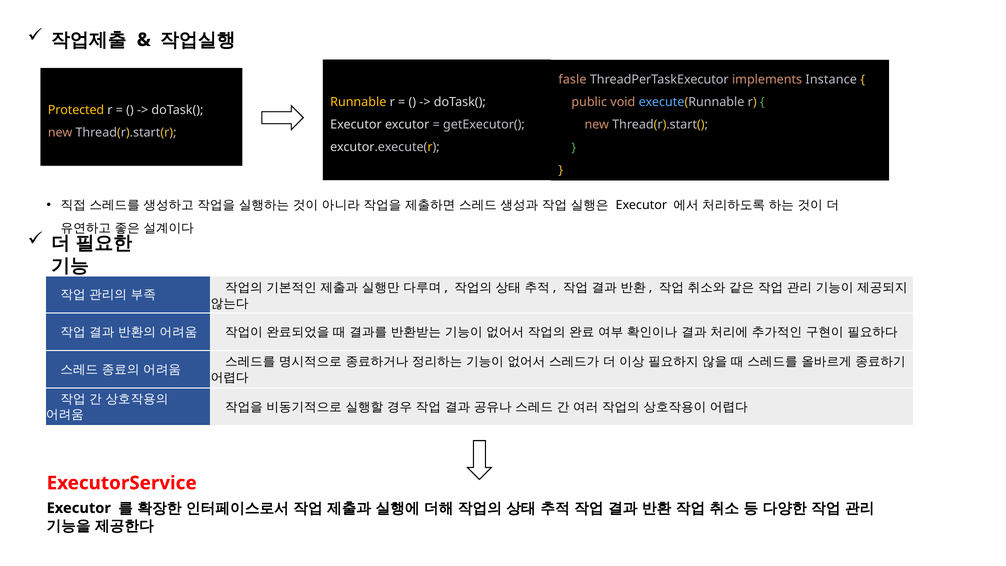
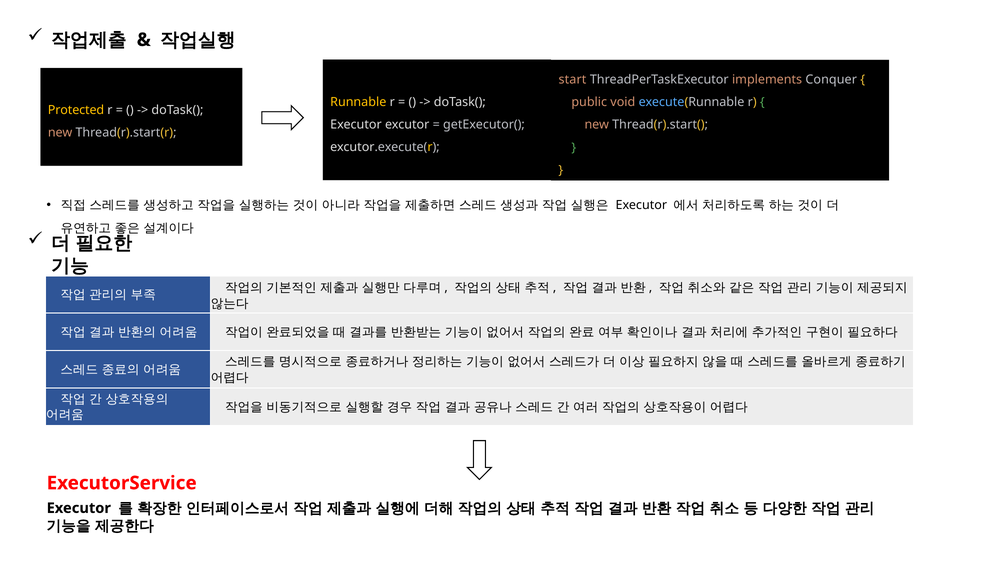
fasle: fasle -> start
Instance: Instance -> Conquer
